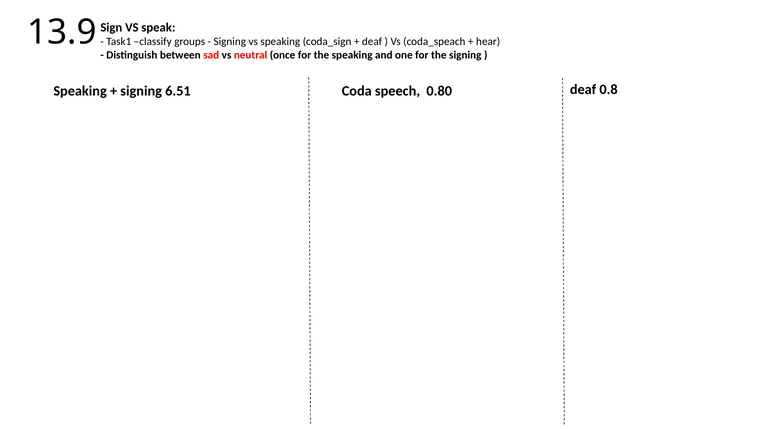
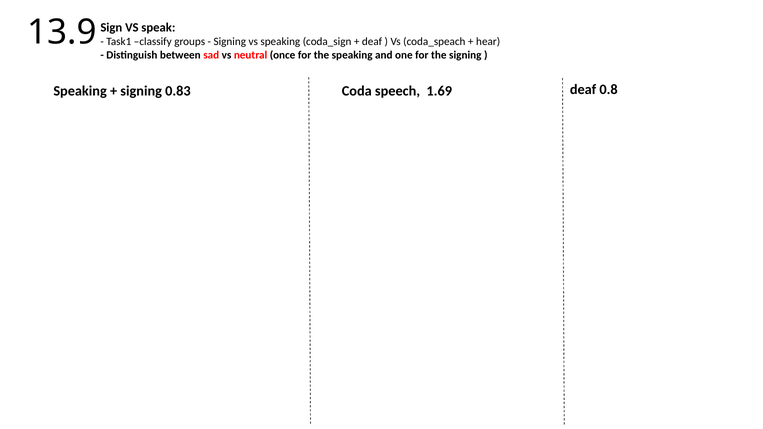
6.51: 6.51 -> 0.83
0.80: 0.80 -> 1.69
